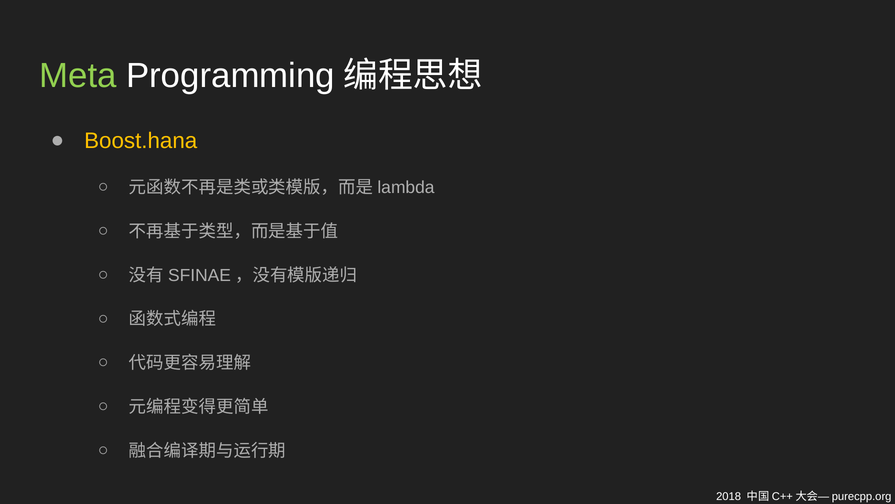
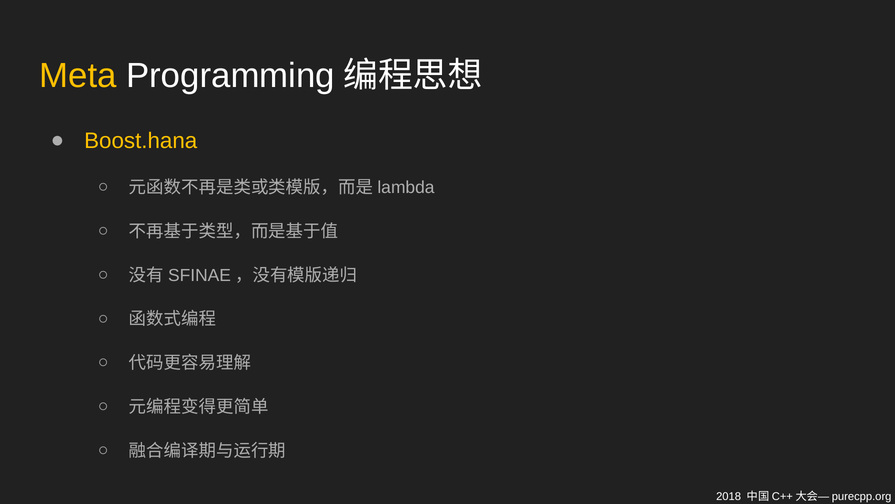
Meta colour: light green -> yellow
